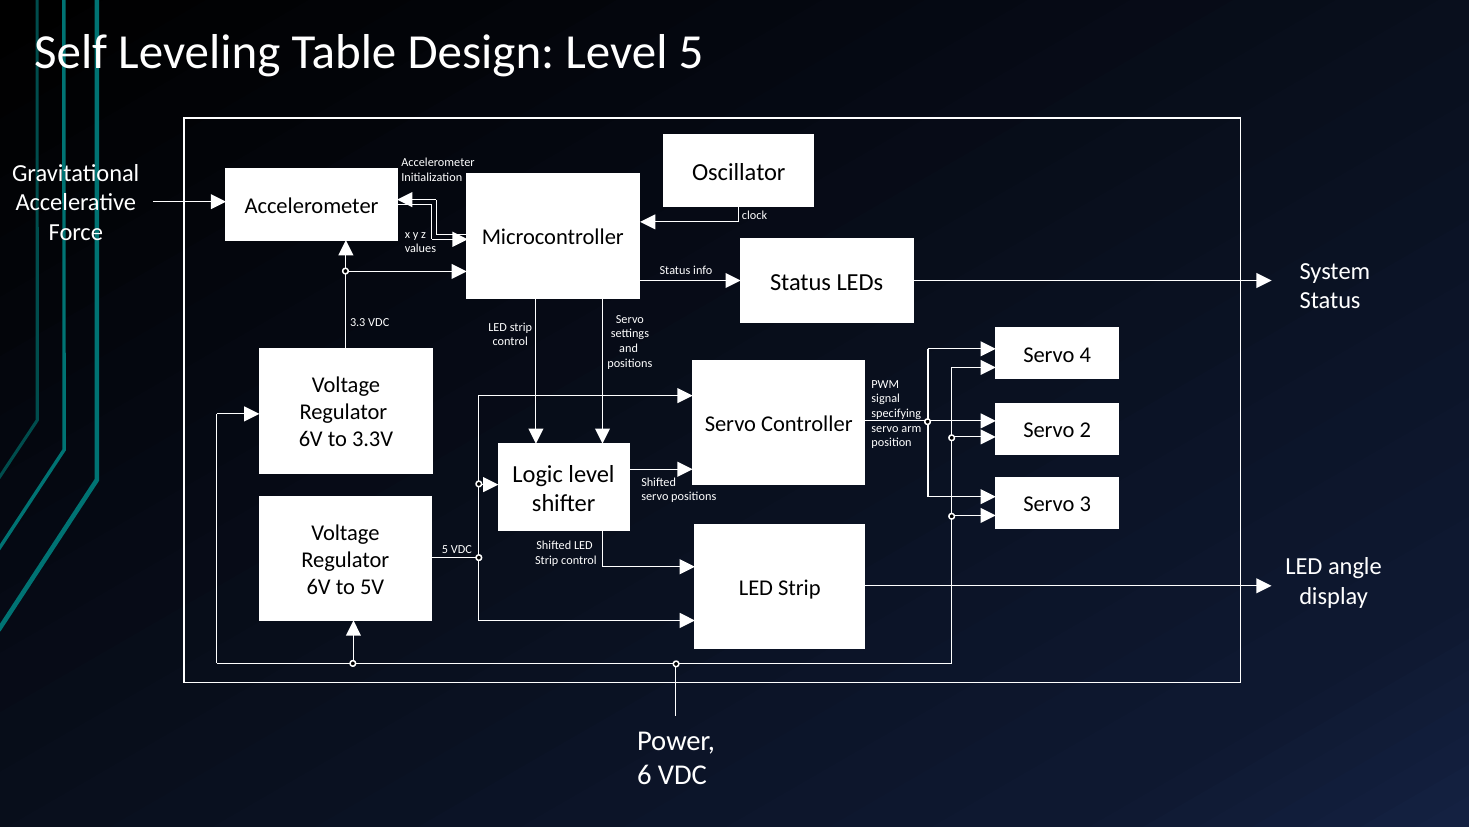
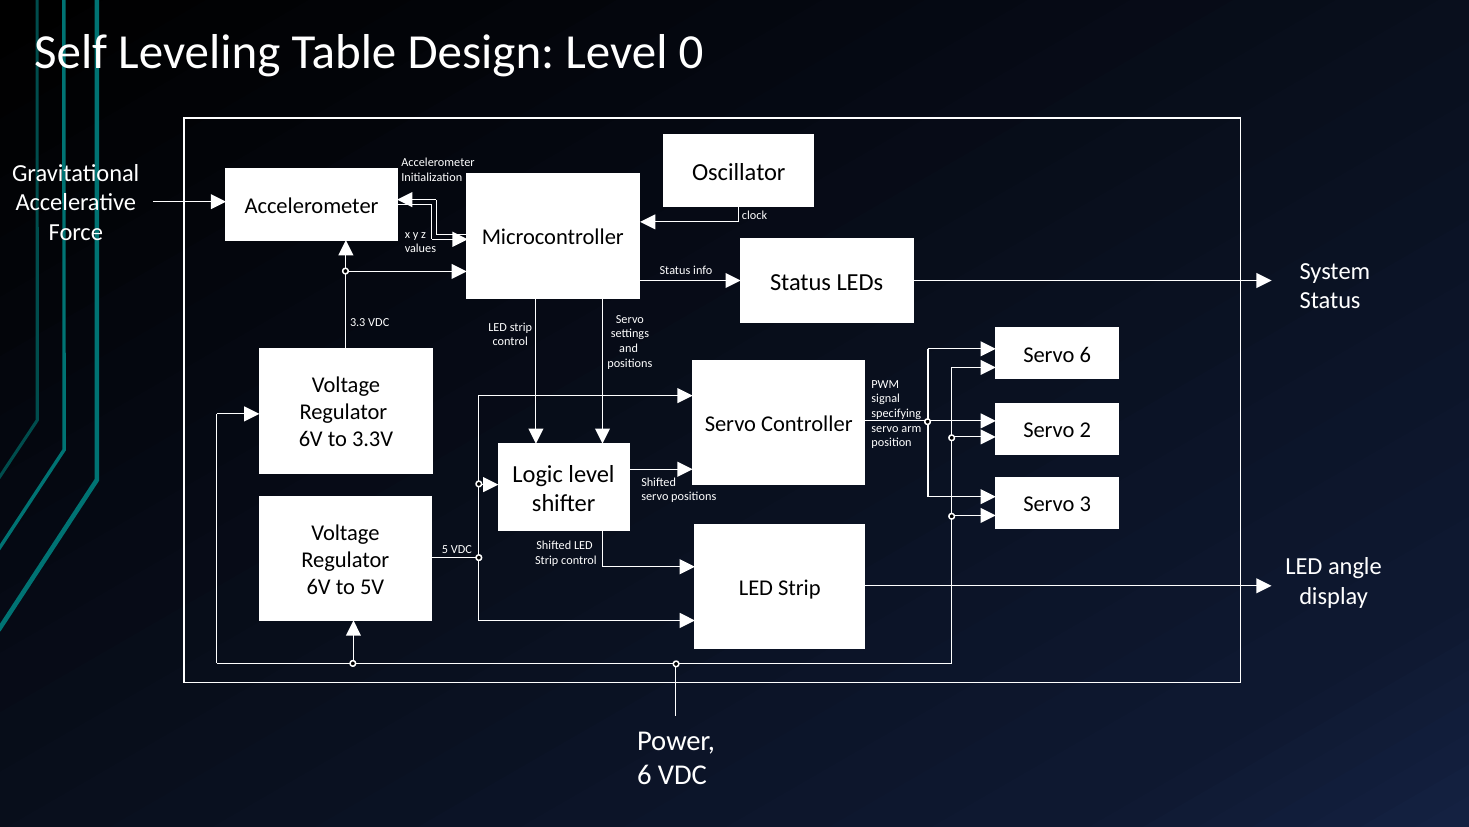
Level 5: 5 -> 0
Servo 4: 4 -> 6
